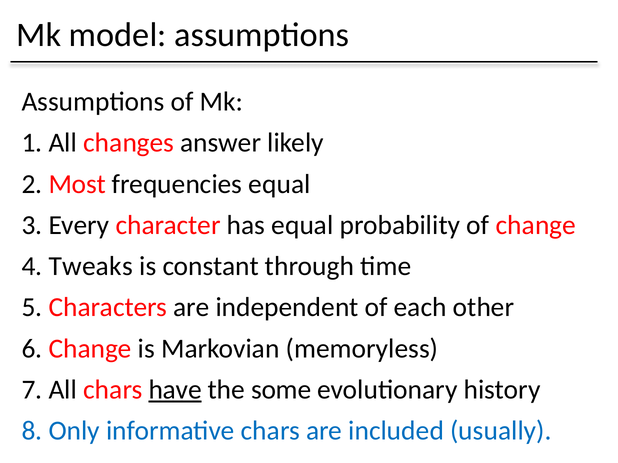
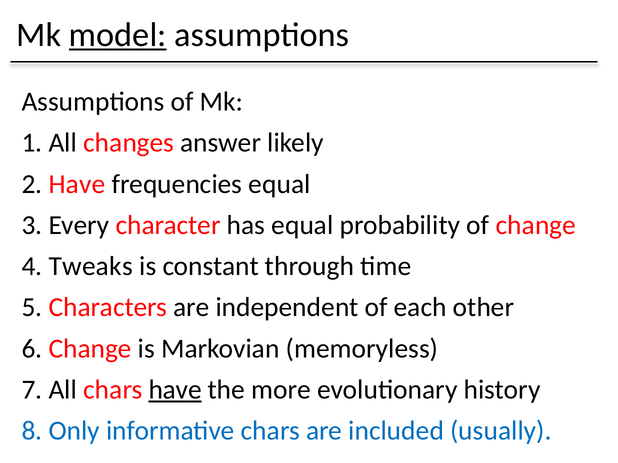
model underline: none -> present
2 Most: Most -> Have
some: some -> more
